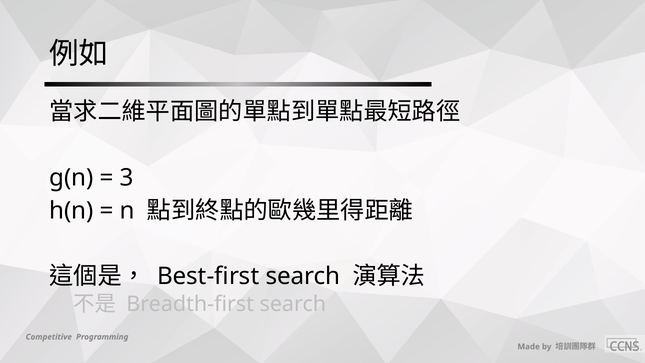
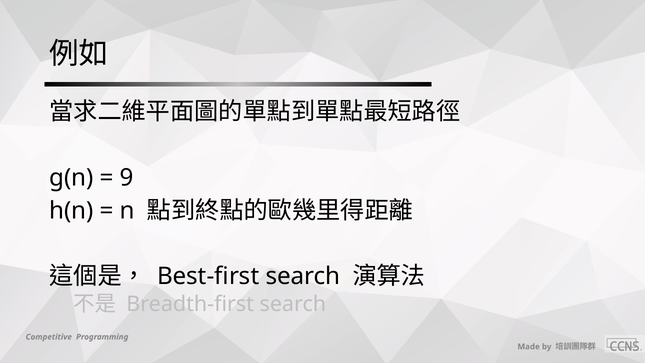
3: 3 -> 9
